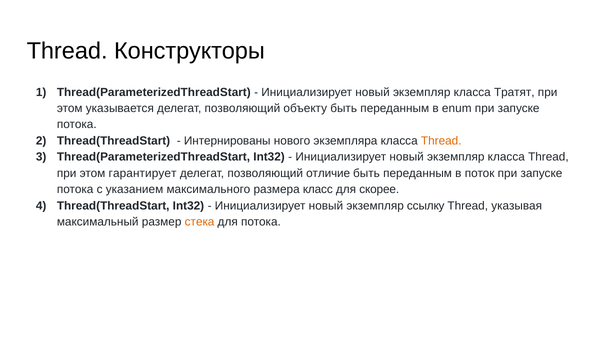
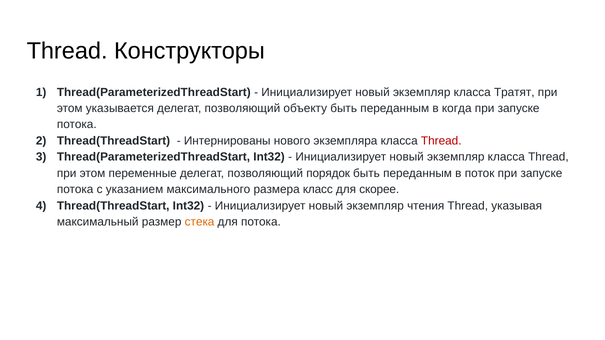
enum: enum -> когда
Thread at (441, 141) colour: orange -> red
гарантирует: гарантирует -> переменные
отличие: отличие -> порядок
ссылку: ссылку -> чтения
